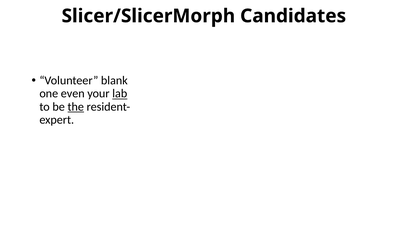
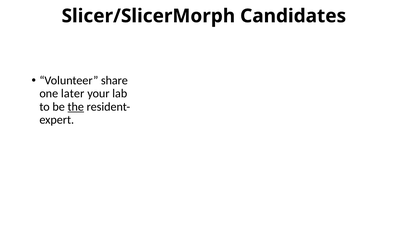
blank: blank -> share
even: even -> later
lab underline: present -> none
